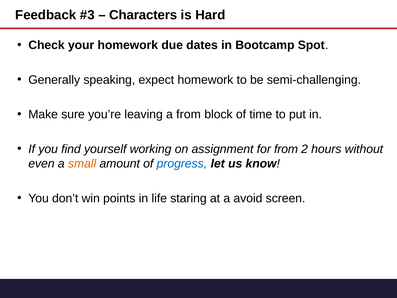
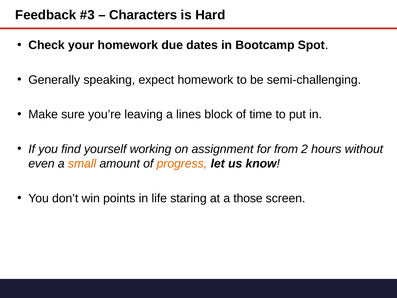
a from: from -> lines
progress colour: blue -> orange
avoid: avoid -> those
